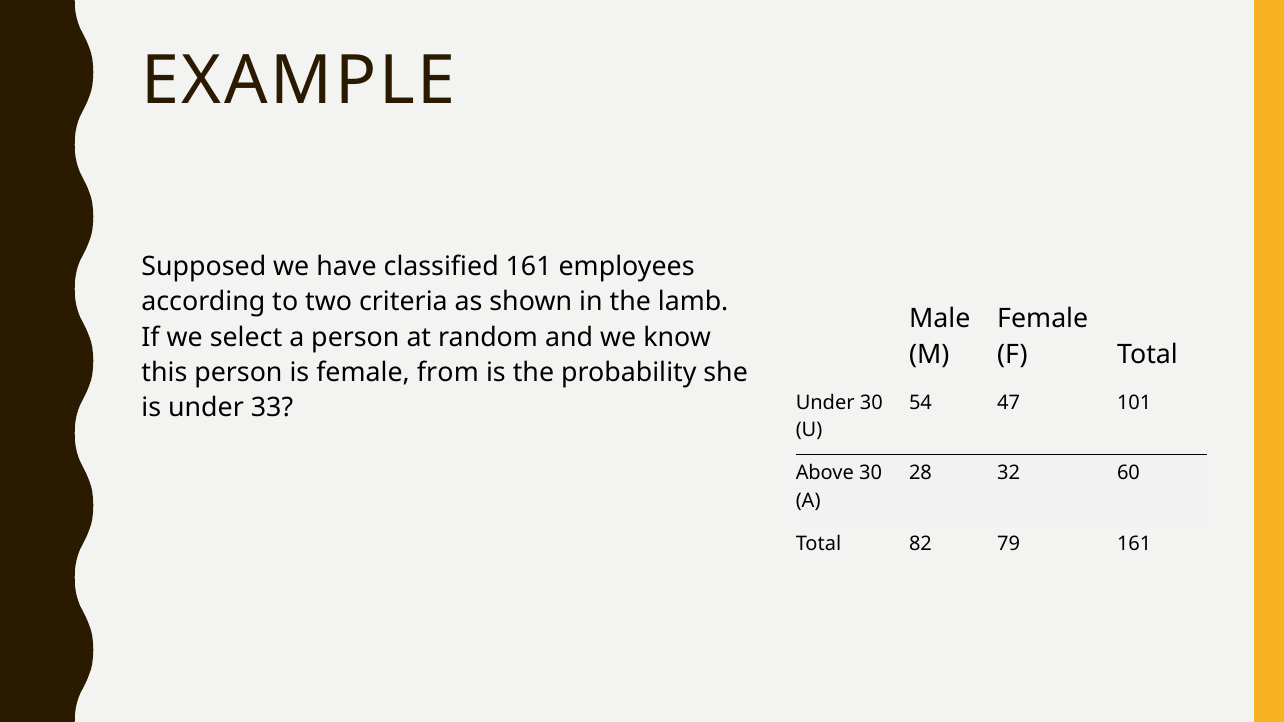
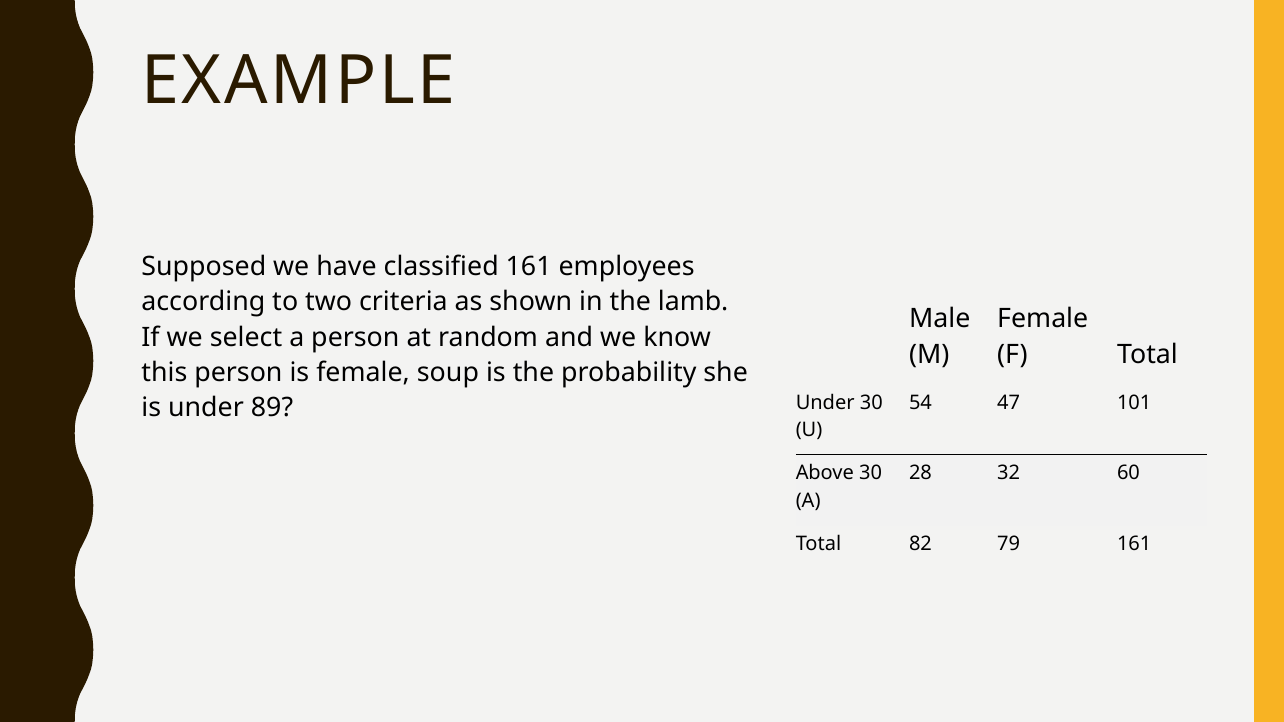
from: from -> soup
33: 33 -> 89
